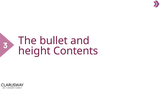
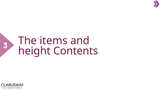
bullet: bullet -> items
